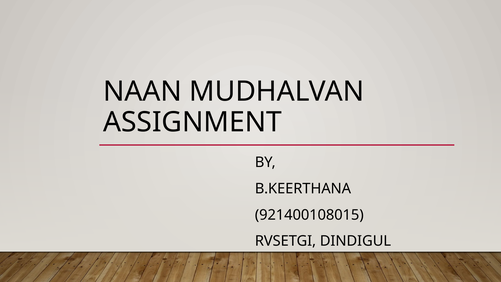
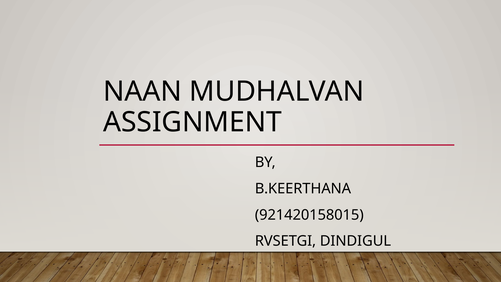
921400108015: 921400108015 -> 921420158015
